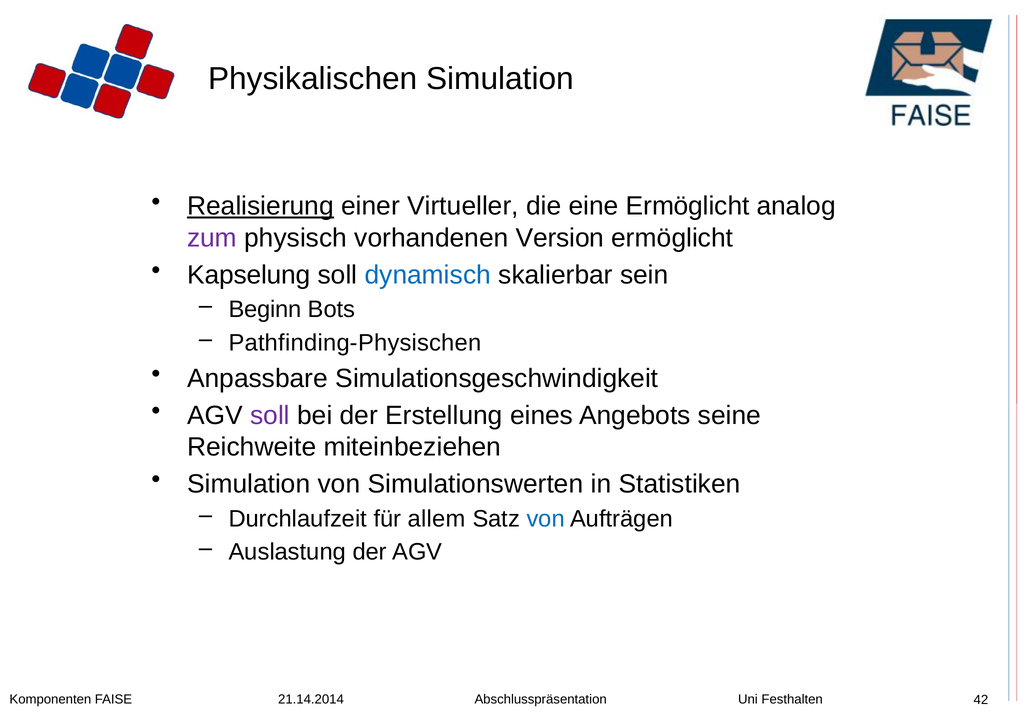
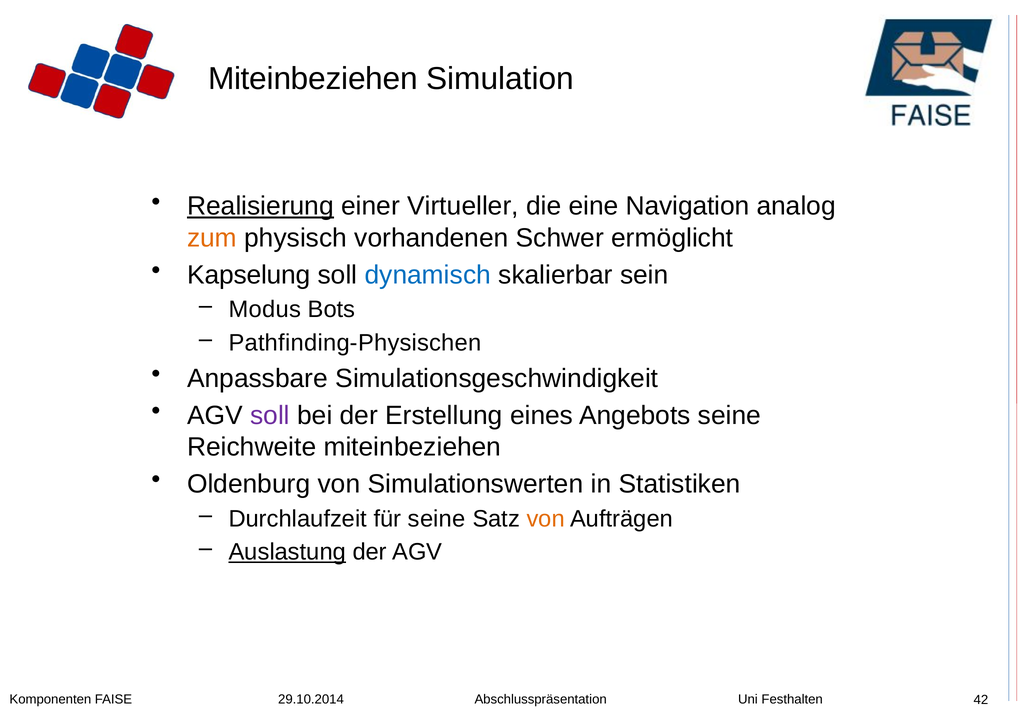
Physikalischen at (313, 79): Physikalischen -> Miteinbeziehen
eine Ermöglicht: Ermöglicht -> Navigation
zum colour: purple -> orange
Version: Version -> Schwer
Beginn: Beginn -> Modus
Simulation at (249, 484): Simulation -> Oldenburg
für allem: allem -> seine
von at (546, 518) colour: blue -> orange
Auslastung underline: none -> present
21.14.2014: 21.14.2014 -> 29.10.2014
